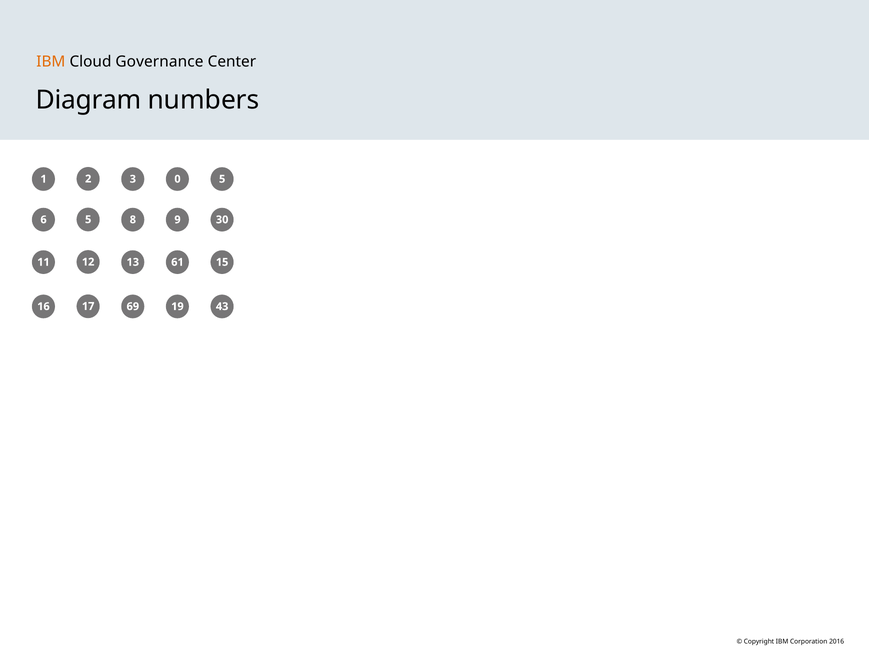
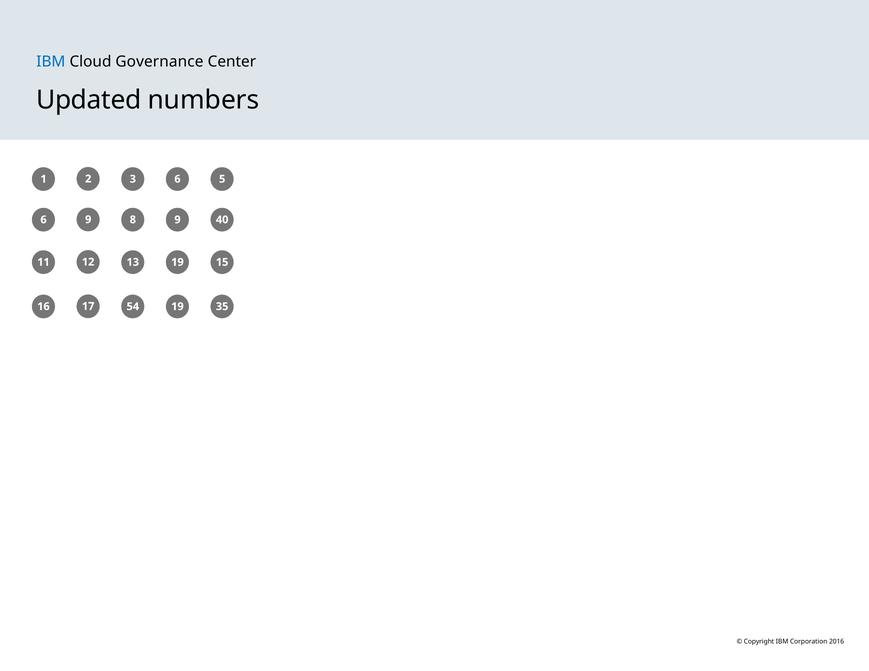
IBM at (51, 62) colour: orange -> blue
Diagram: Diagram -> Updated
3 0: 0 -> 6
6 5: 5 -> 9
30: 30 -> 40
13 61: 61 -> 19
69: 69 -> 54
43: 43 -> 35
